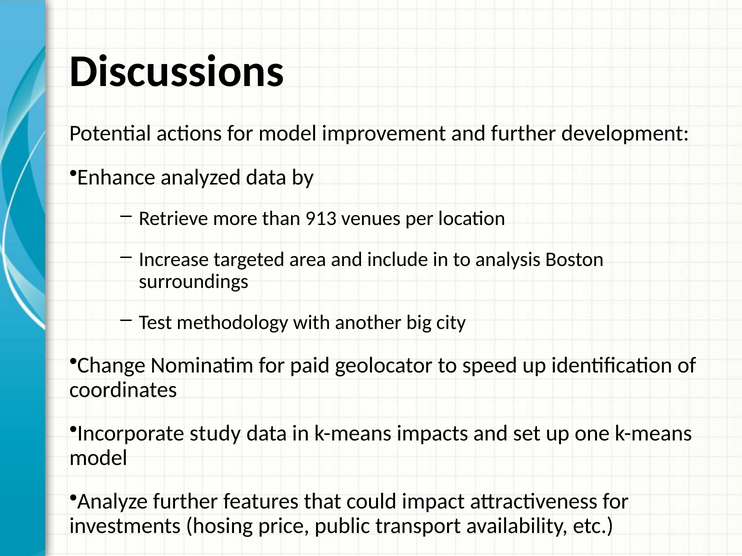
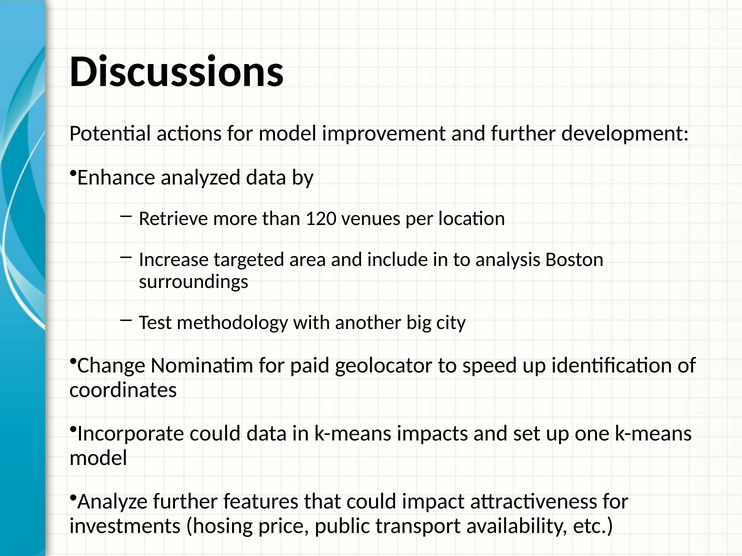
913: 913 -> 120
Incorporate study: study -> could
